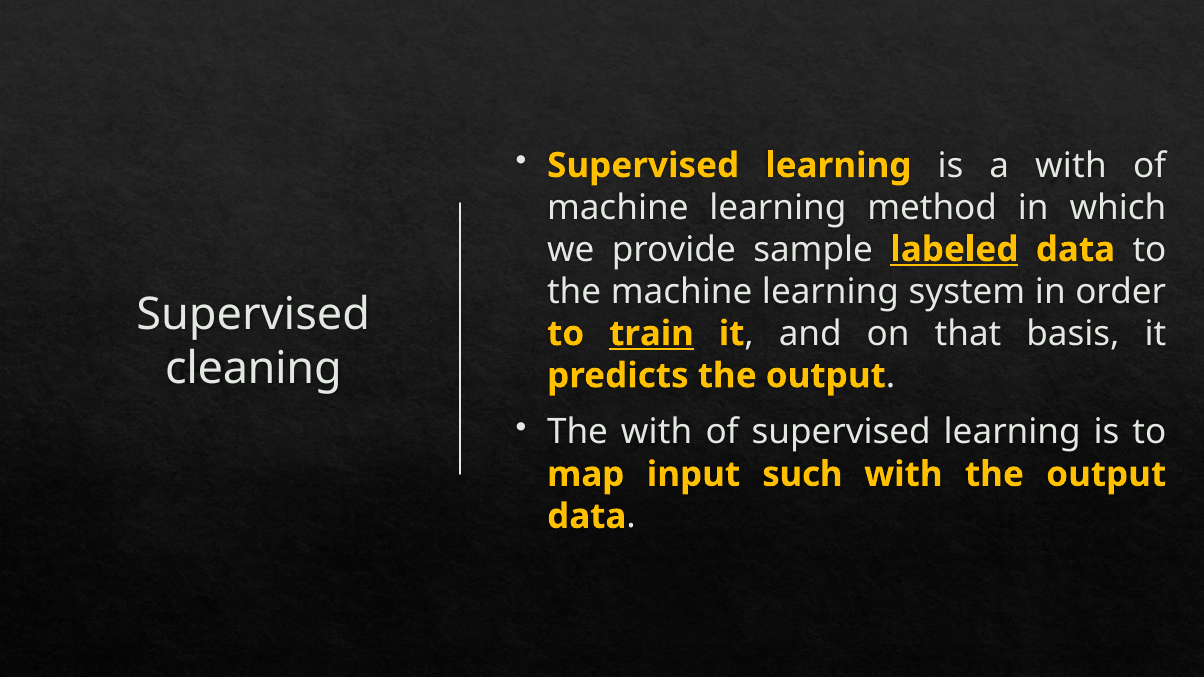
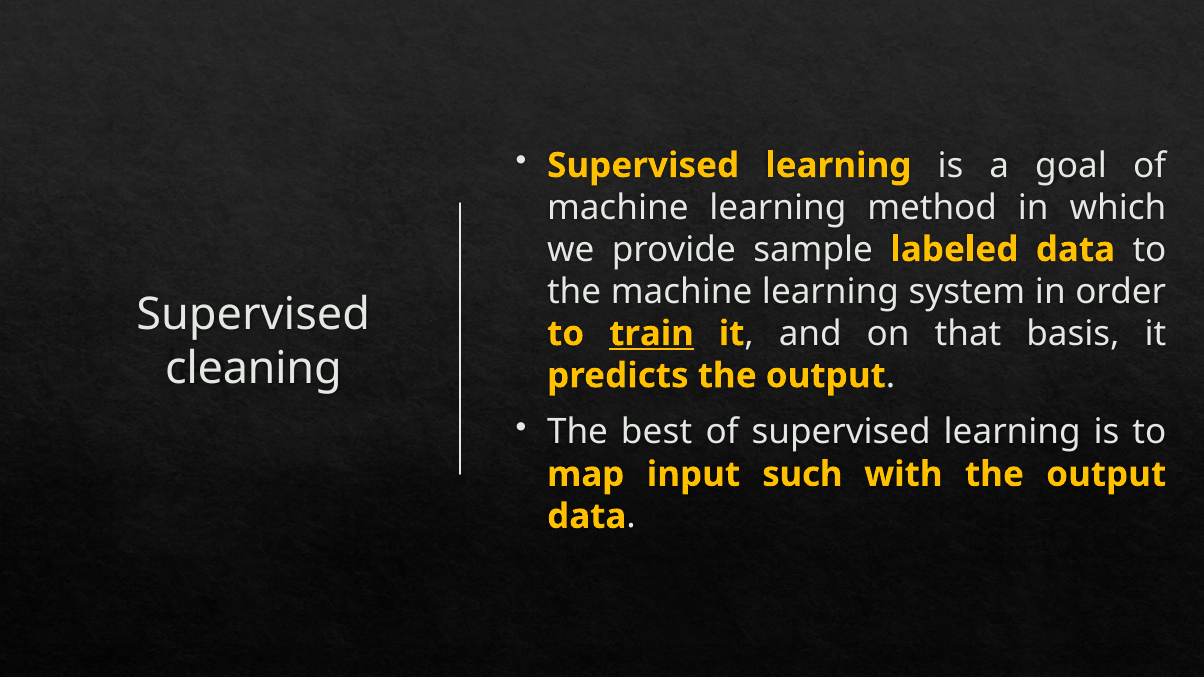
a with: with -> goal
labeled underline: present -> none
The with: with -> best
